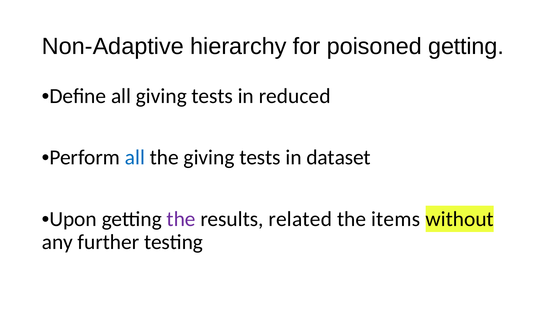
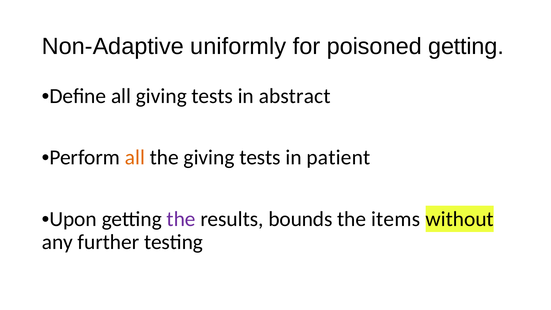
hierarchy: hierarchy -> uniformly
reduced: reduced -> abstract
all at (135, 157) colour: blue -> orange
dataset: dataset -> patient
related: related -> bounds
